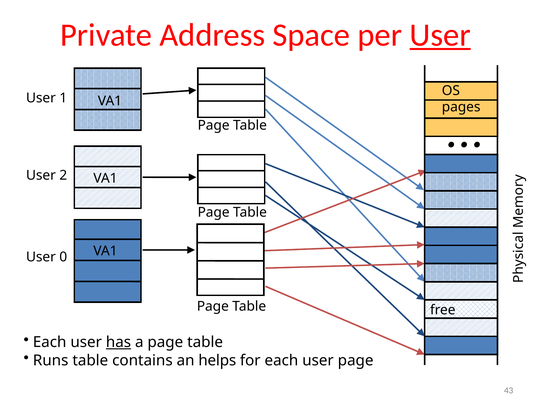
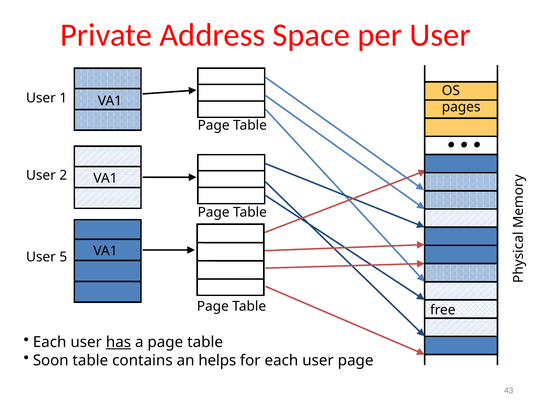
User at (440, 35) underline: present -> none
0: 0 -> 5
Runs: Runs -> Soon
